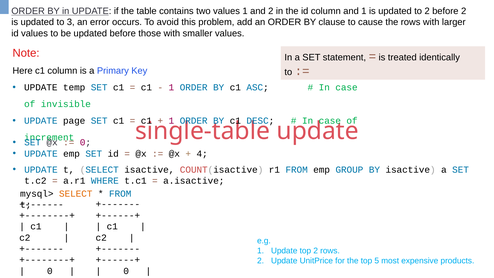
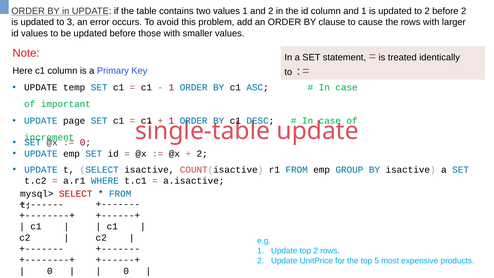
invisible: invisible -> important
4 at (202, 154): 4 -> 2
SELECT at (76, 194) colour: orange -> red
